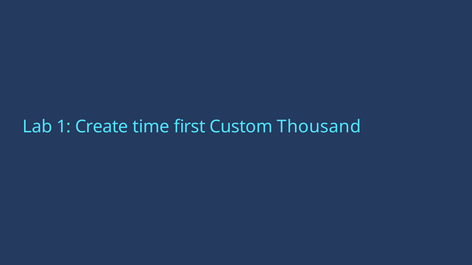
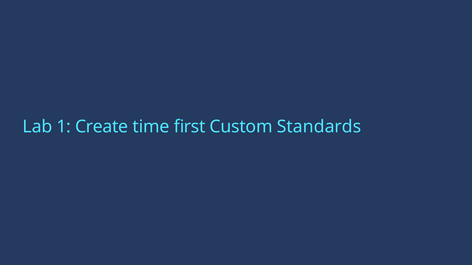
Thousand: Thousand -> Standards
